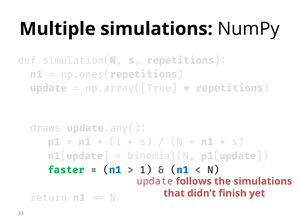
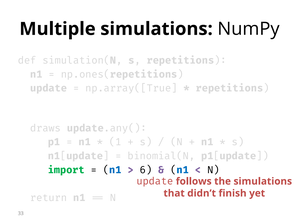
faster: faster -> import
1 at (146, 170): 1 -> 6
